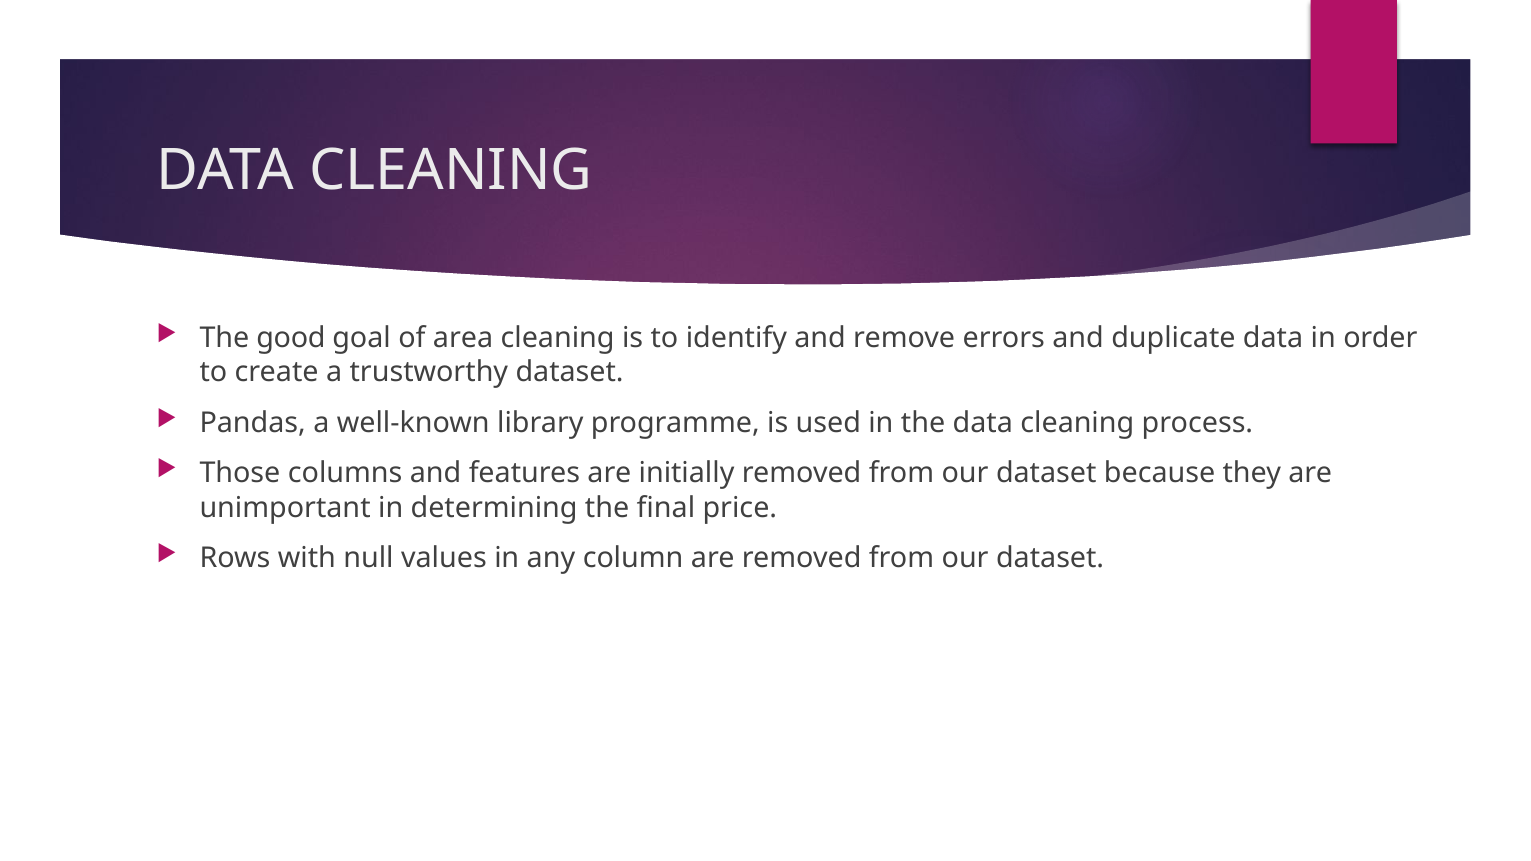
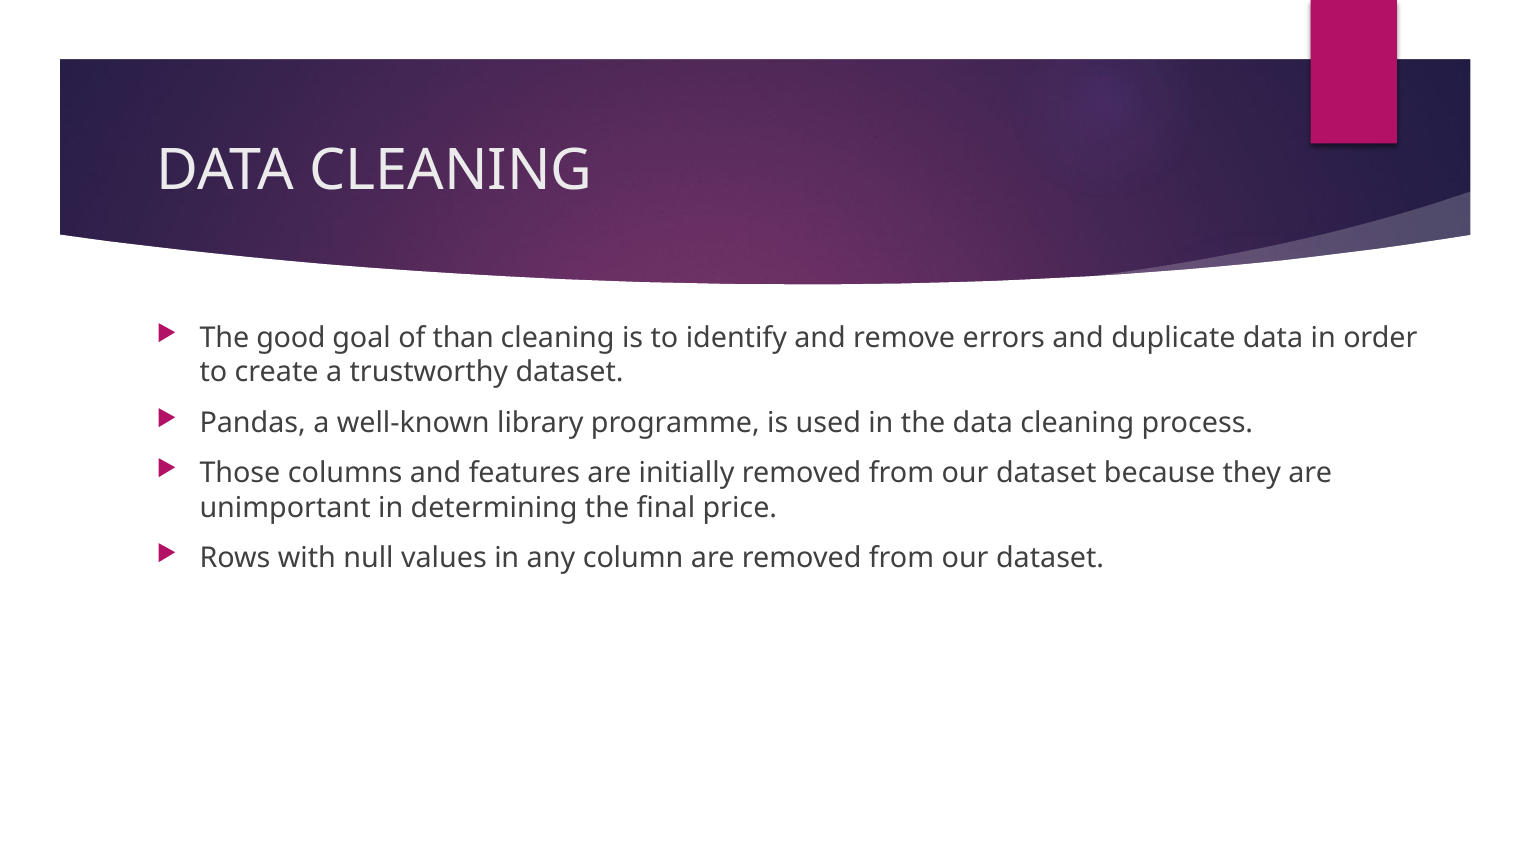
area: area -> than
